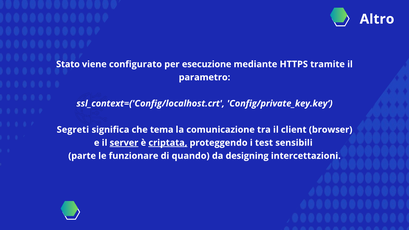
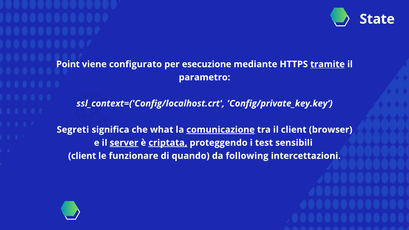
Altro: Altro -> State
Stato: Stato -> Point
tramite underline: none -> present
tema: tema -> what
comunicazione underline: none -> present
parte at (82, 156): parte -> client
designing: designing -> following
